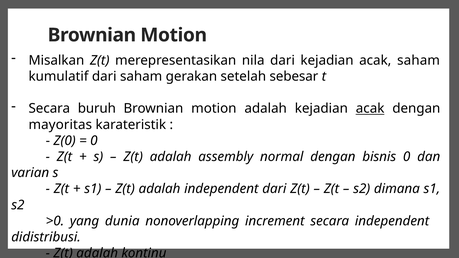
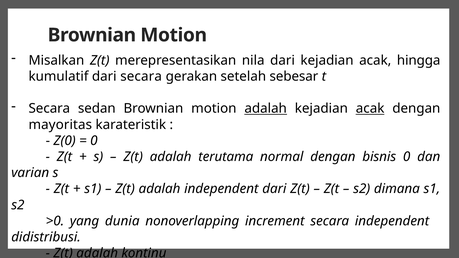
acak saham: saham -> hingga
dari saham: saham -> secara
buruh: buruh -> sedan
adalah at (266, 109) underline: none -> present
assembly: assembly -> terutama
